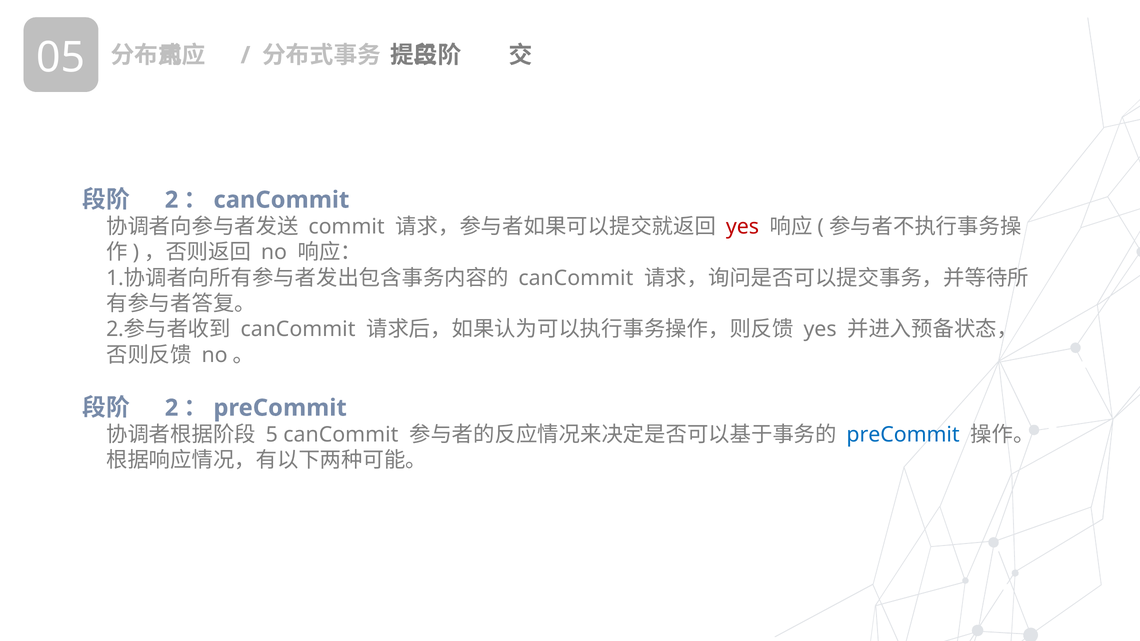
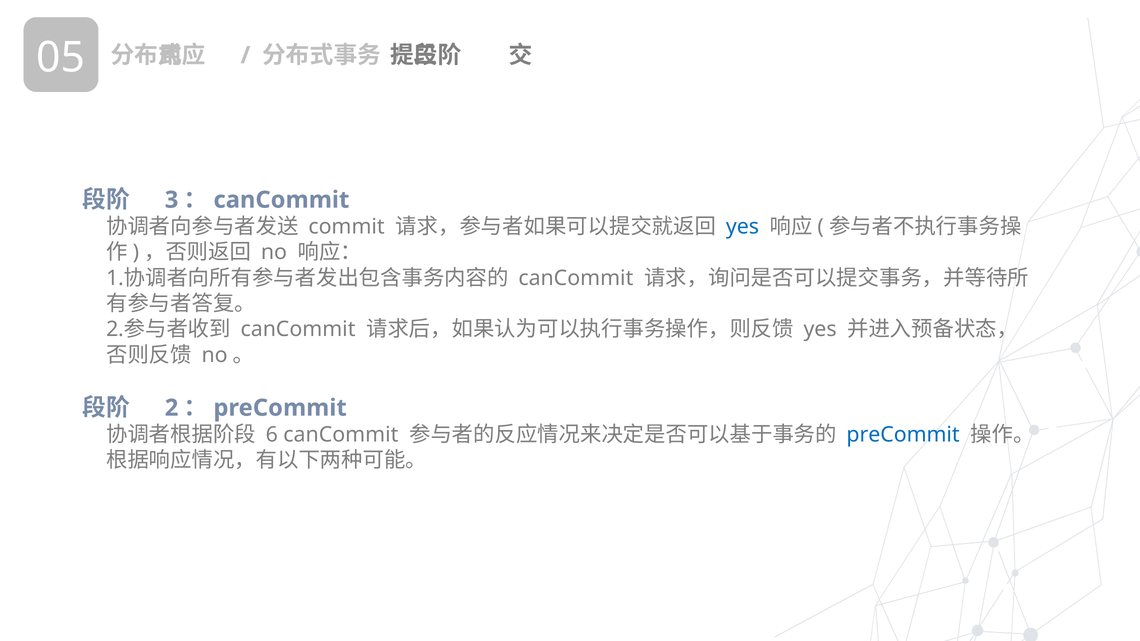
2 at (172, 200): 2 -> 3
yes at (742, 227) colour: red -> blue
5: 5 -> 6
